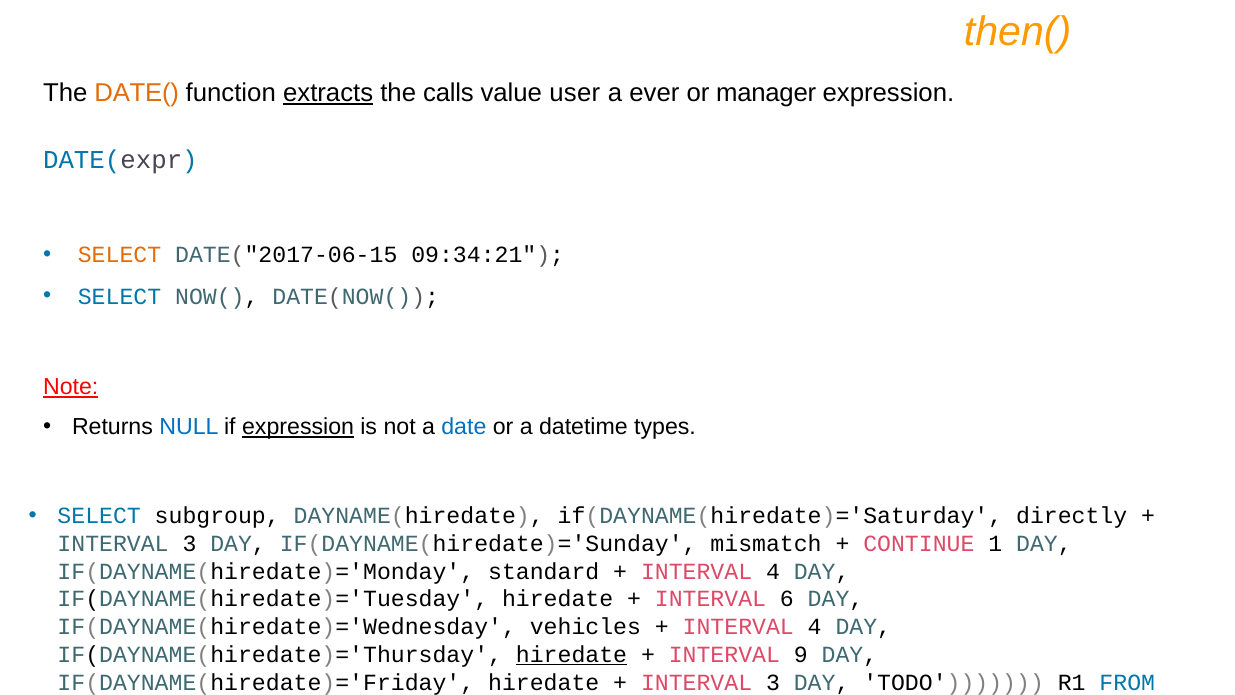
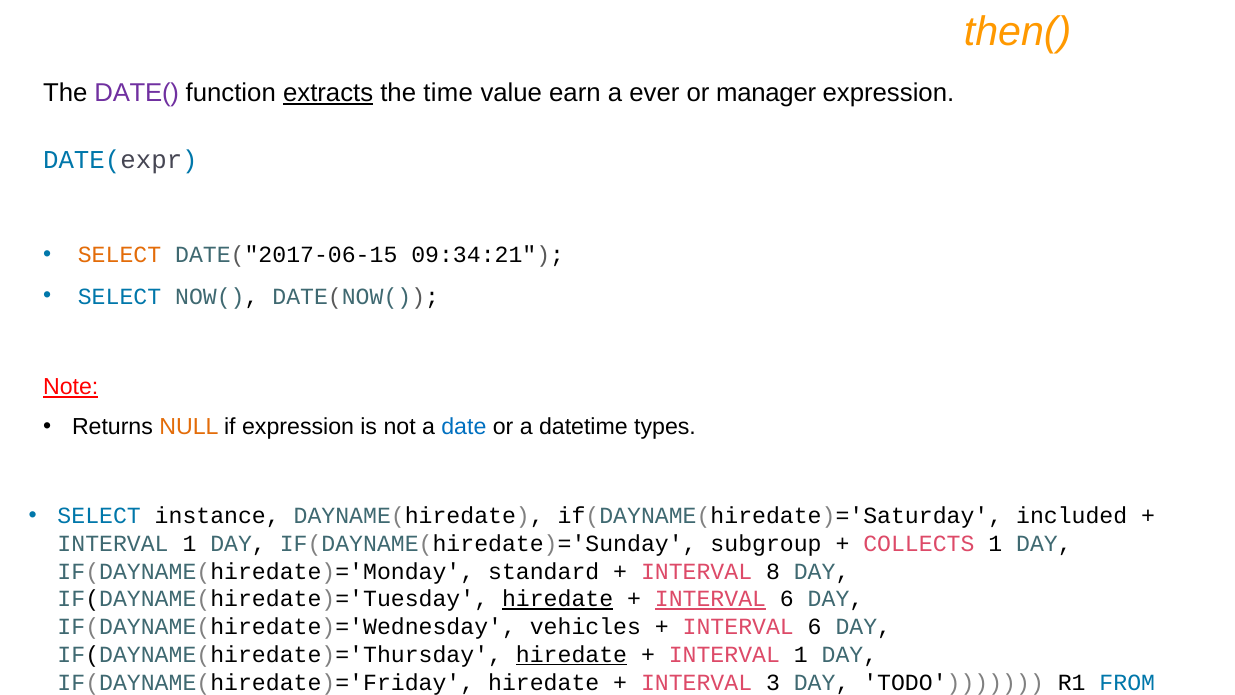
DATE( colour: orange -> purple
calls: calls -> time
user: user -> earn
NULL colour: blue -> orange
expression at (298, 427) underline: present -> none
subgroup: subgroup -> instance
directly: directly -> included
3 at (189, 543): 3 -> 1
mismatch: mismatch -> subgroup
CONTINUE: CONTINUE -> COLLECTS
4 at (773, 571): 4 -> 8
hiredate at (558, 599) underline: none -> present
INTERVAL at (710, 599) underline: none -> present
4 at (815, 627): 4 -> 6
9 at (801, 655): 9 -> 1
